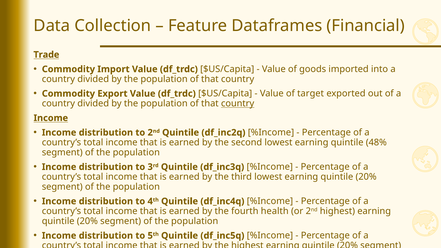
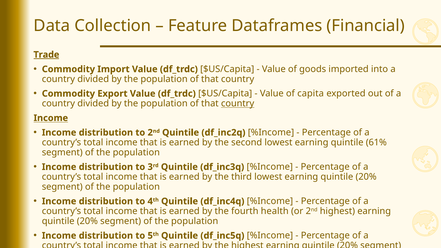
Trade underline: none -> present
target: target -> capita
48%: 48% -> 61%
